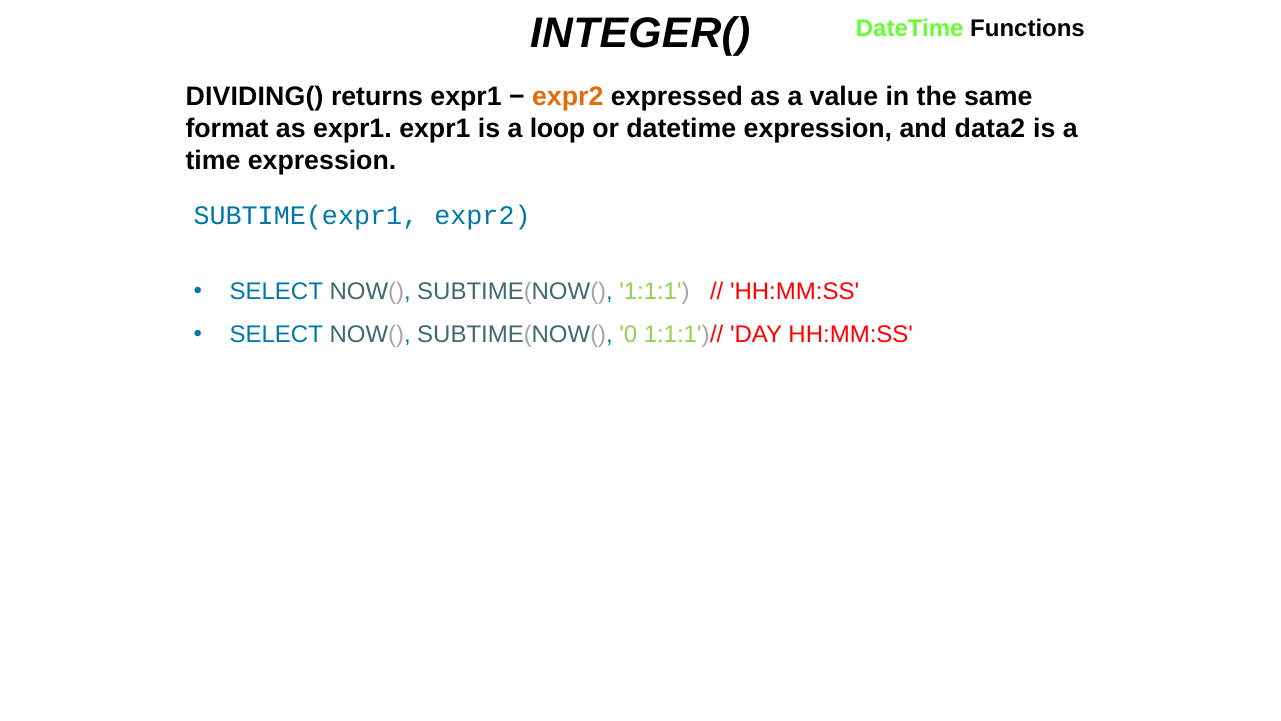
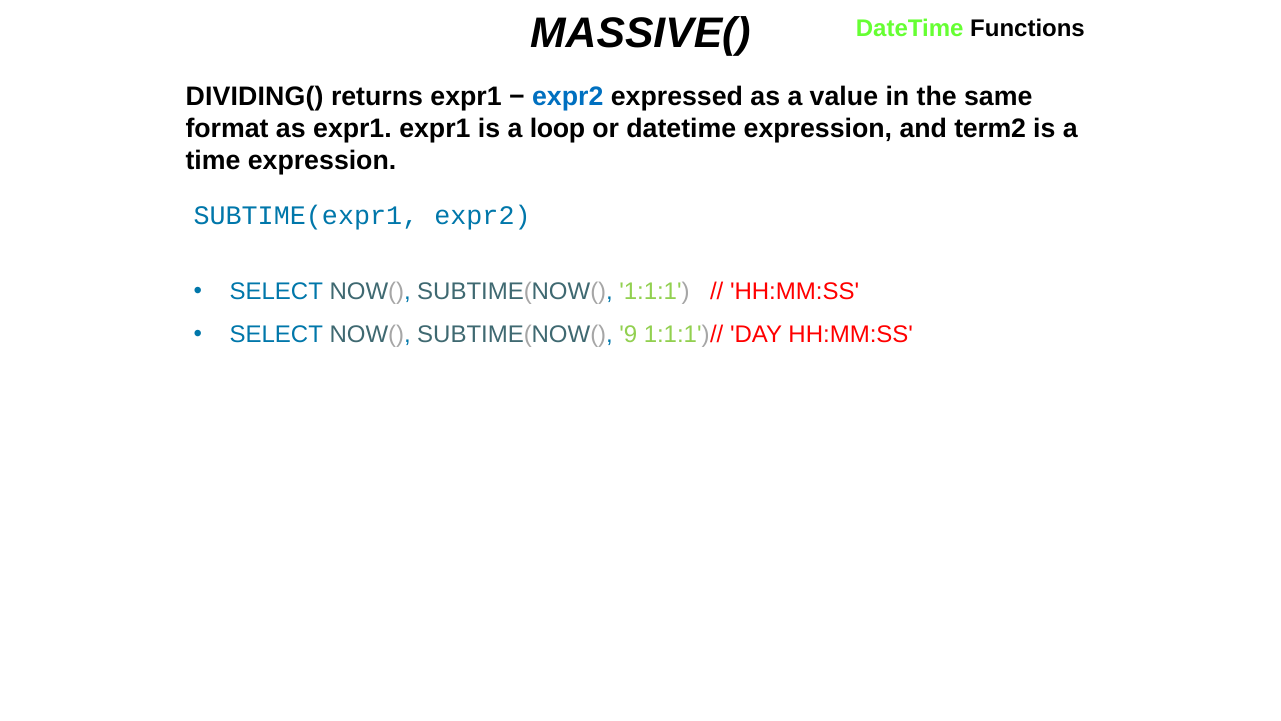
INTEGER(: INTEGER( -> MASSIVE(
expr2 at (568, 97) colour: orange -> blue
data2: data2 -> term2
0: 0 -> 9
